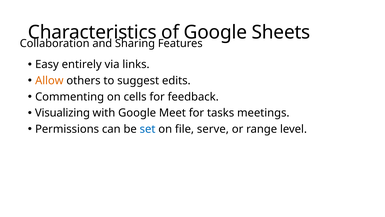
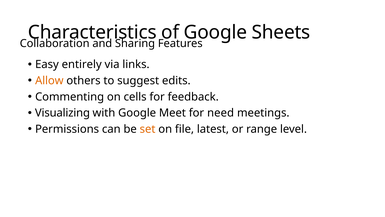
tasks: tasks -> need
set colour: blue -> orange
serve: serve -> latest
